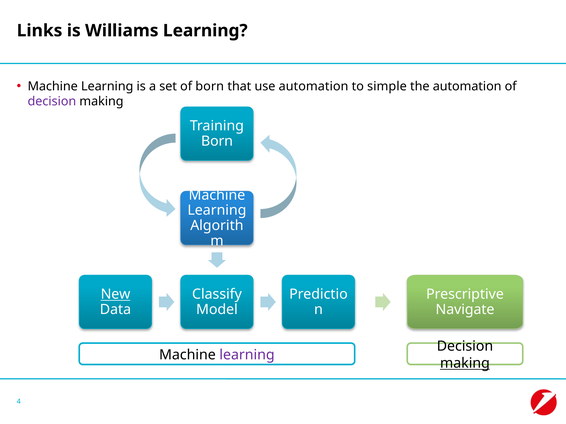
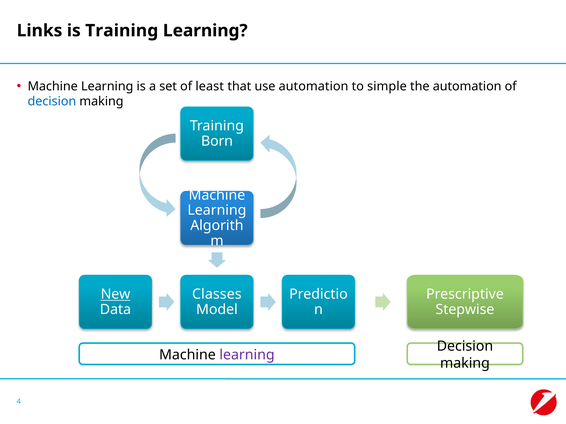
is Williams: Williams -> Training
of born: born -> least
decision at (52, 101) colour: purple -> blue
Classify: Classify -> Classes
Navigate: Navigate -> Stepwise
making at (465, 364) underline: present -> none
